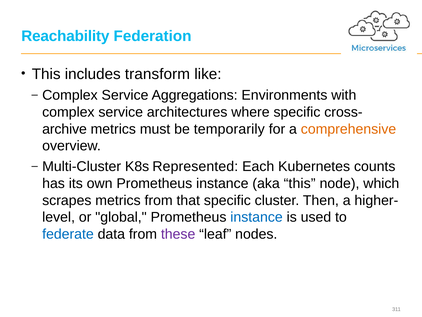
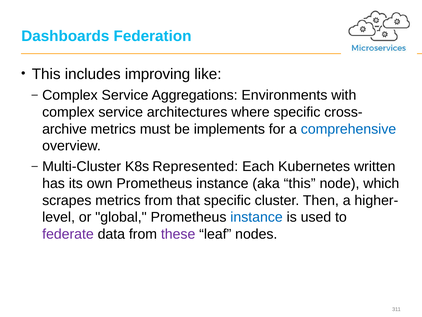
Reachability: Reachability -> Dashboards
transform: transform -> improving
temporarily: temporarily -> implements
comprehensive colour: orange -> blue
counts: counts -> written
federate colour: blue -> purple
